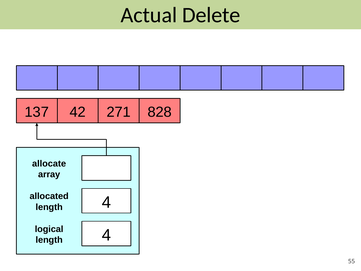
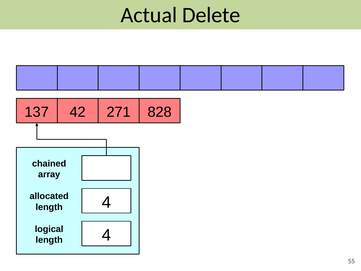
allocate: allocate -> chained
